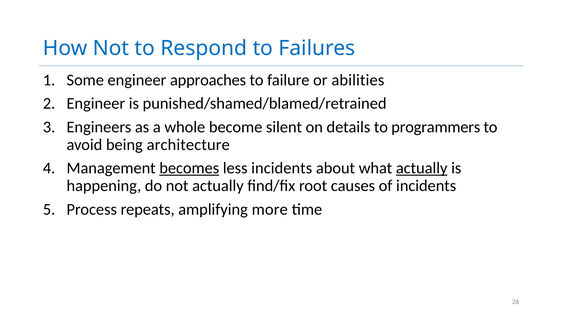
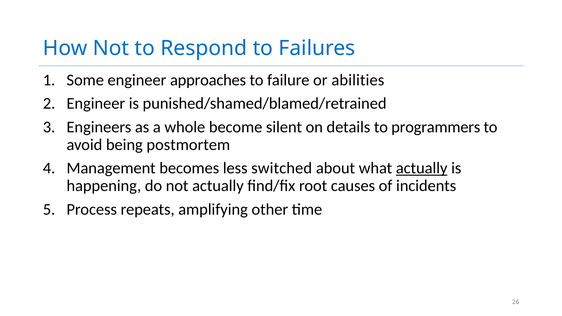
architecture: architecture -> postmortem
becomes underline: present -> none
less incidents: incidents -> switched
more: more -> other
